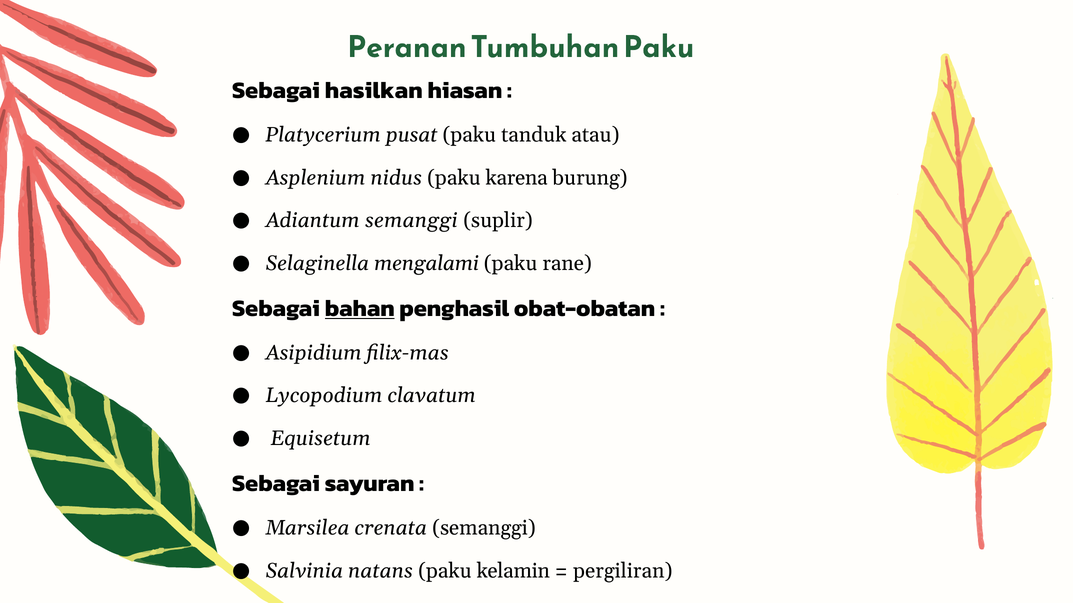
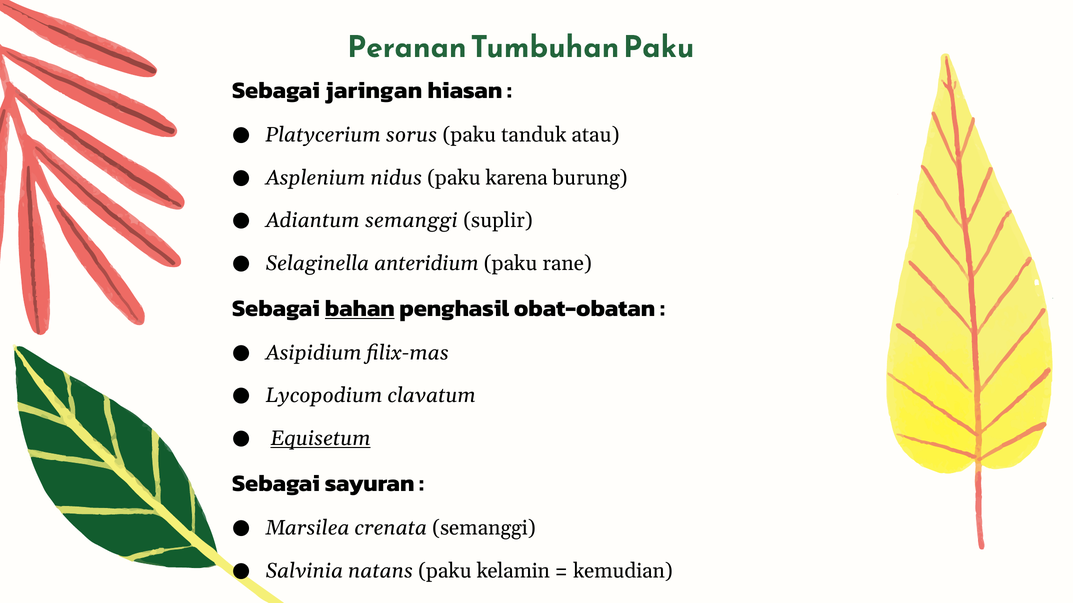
hasilkan: hasilkan -> jaringan
pusat: pusat -> sorus
mengalami: mengalami -> anteridium
Equisetum underline: none -> present
pergiliran: pergiliran -> kemudian
